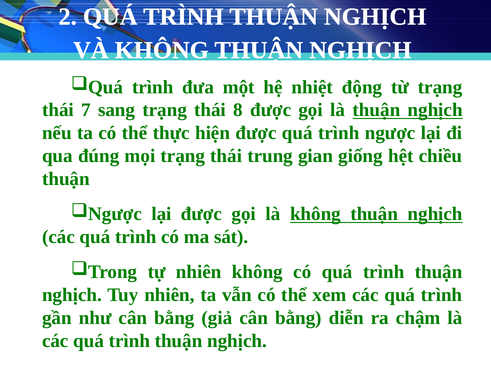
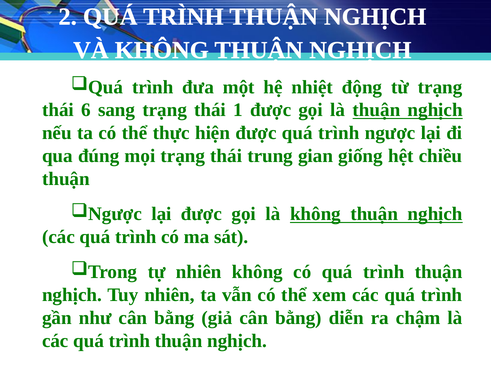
7: 7 -> 6
8: 8 -> 1
